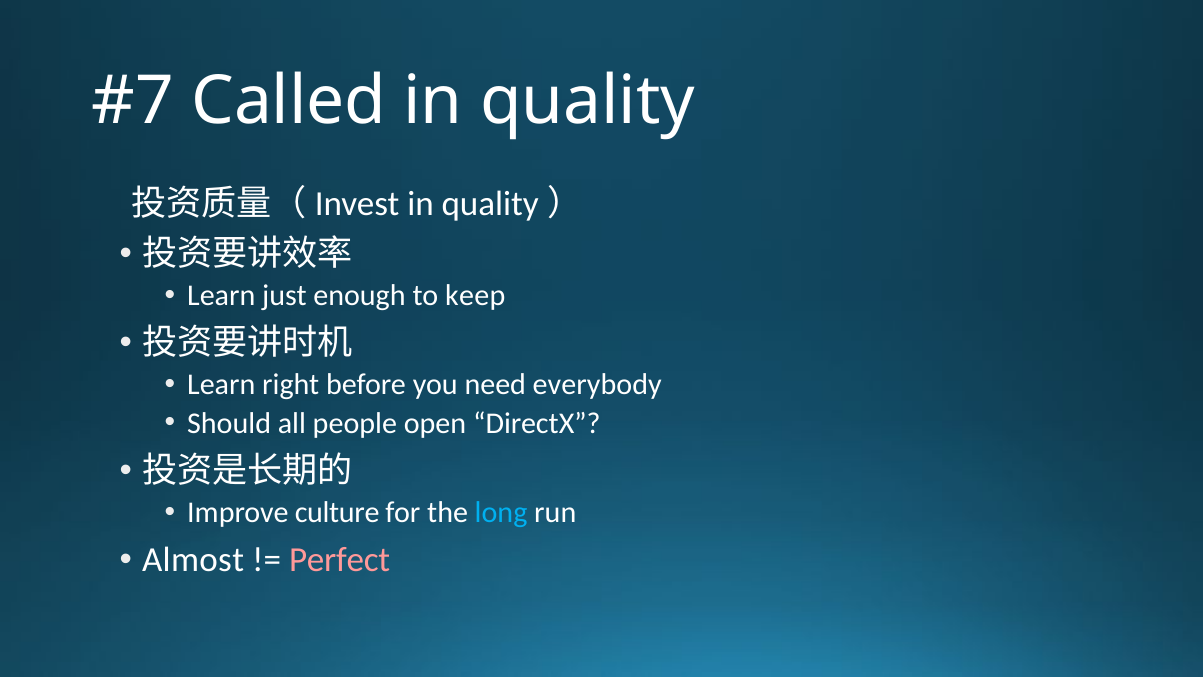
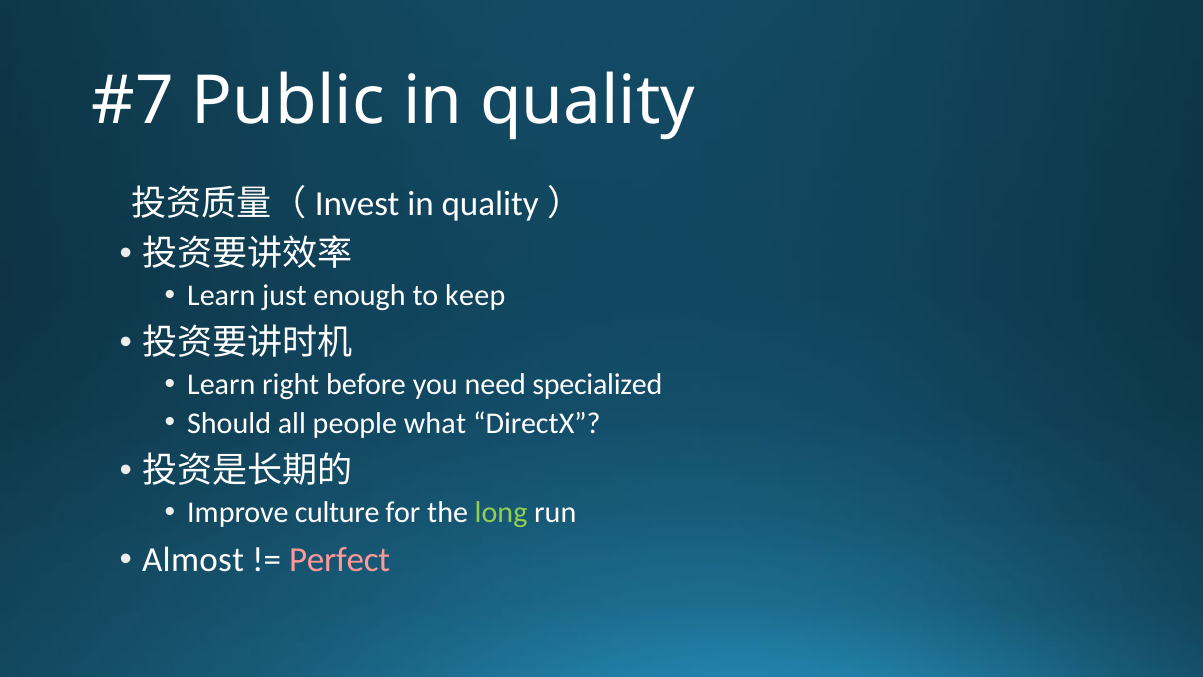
Called: Called -> Public
everybody: everybody -> specialized
open: open -> what
long colour: light blue -> light green
